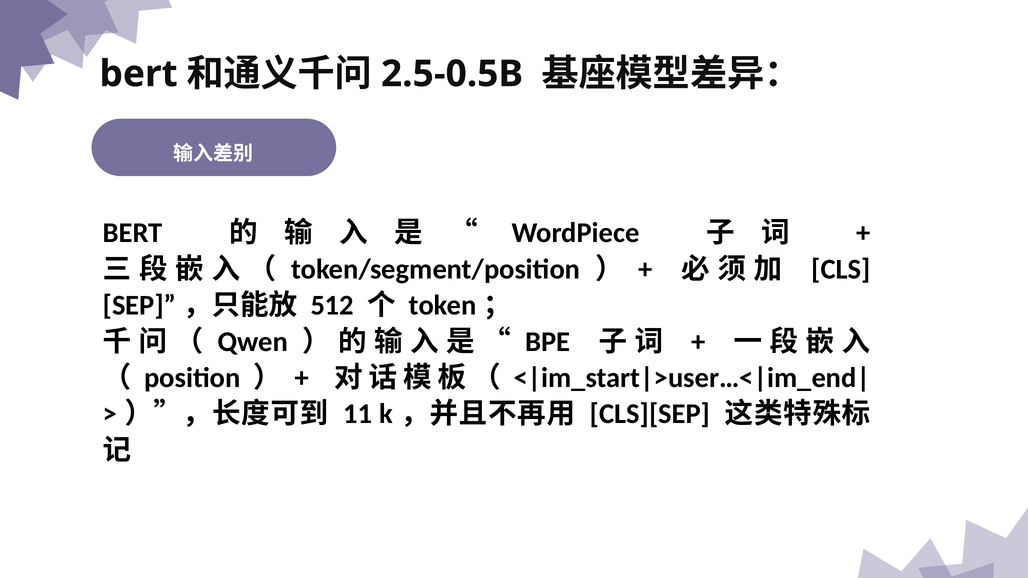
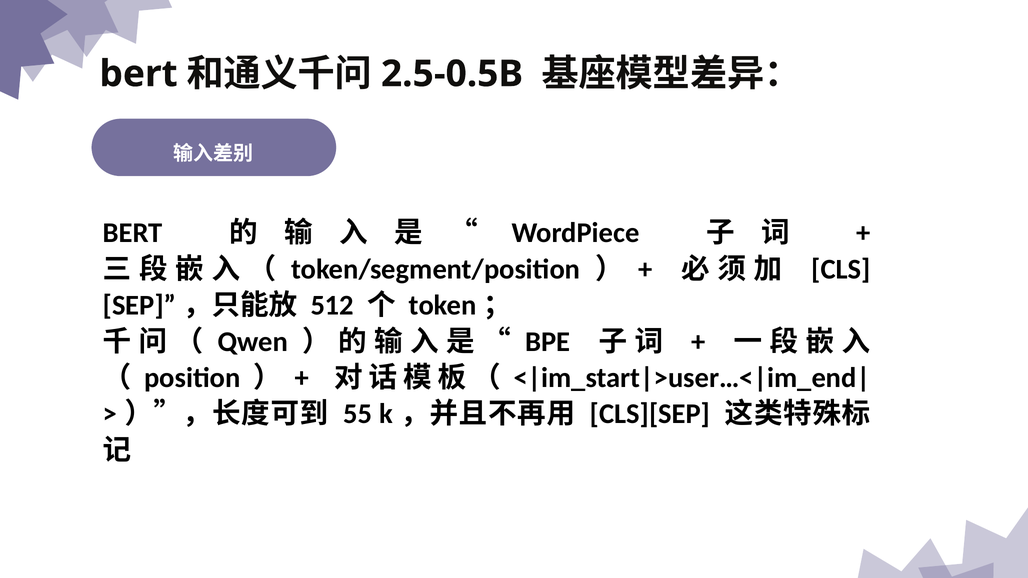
11: 11 -> 55
